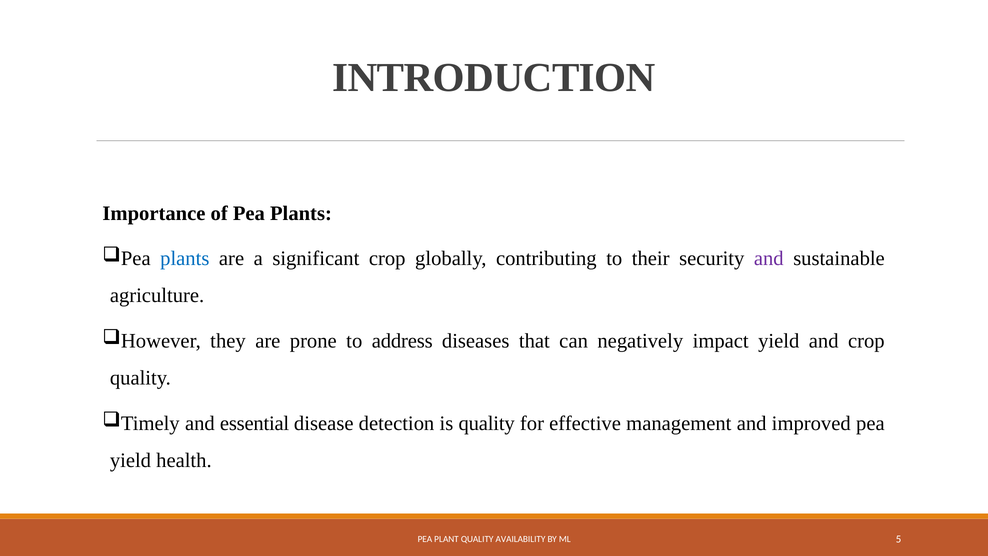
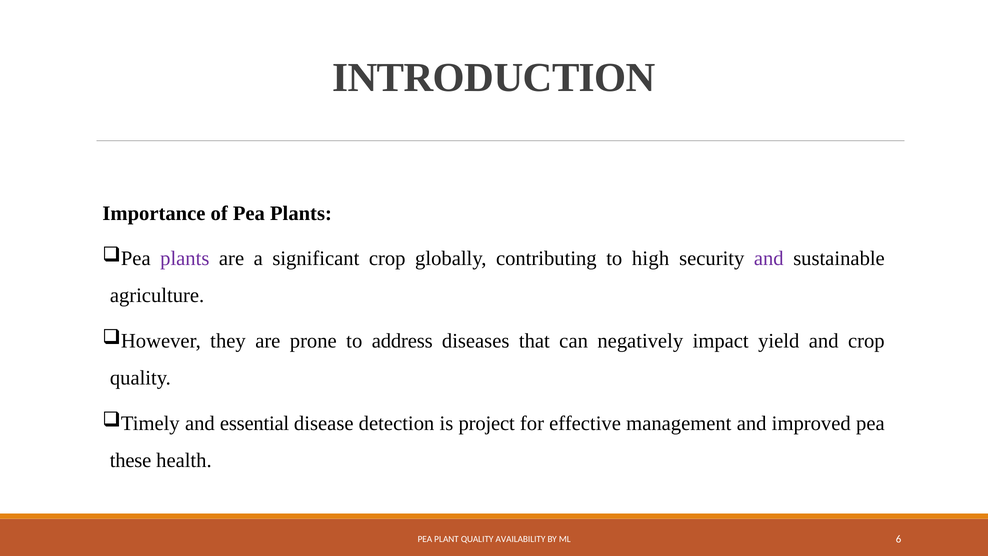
plants at (185, 258) colour: blue -> purple
their: their -> high
is quality: quality -> project
yield at (130, 460): yield -> these
5: 5 -> 6
